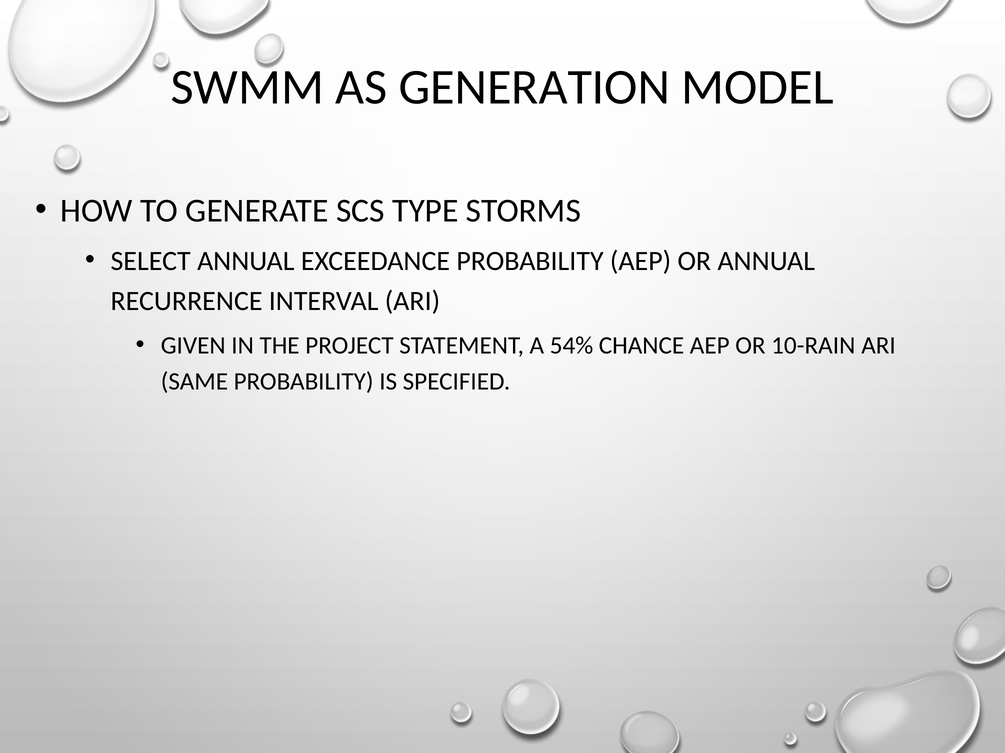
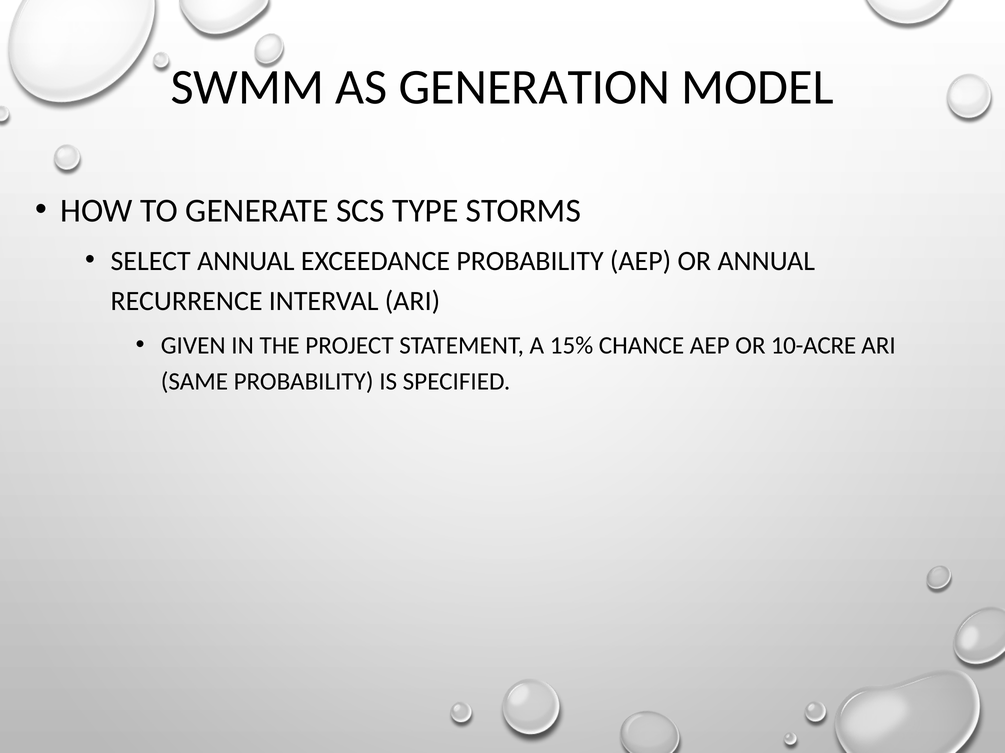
54%: 54% -> 15%
10-RAIN: 10-RAIN -> 10-ACRE
